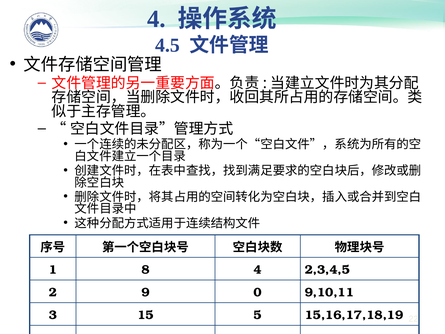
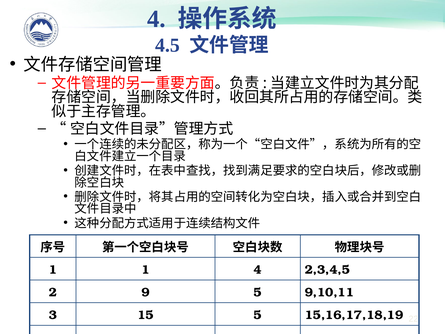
1 8: 8 -> 1
9 0: 0 -> 5
